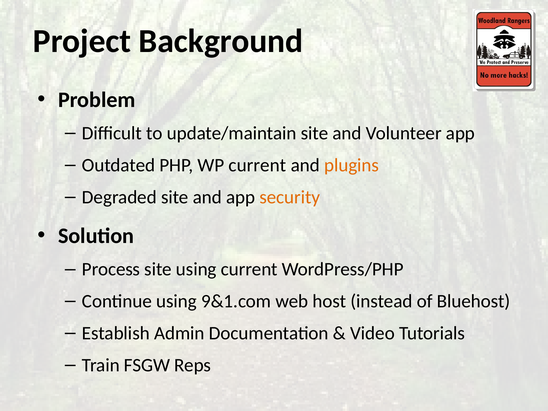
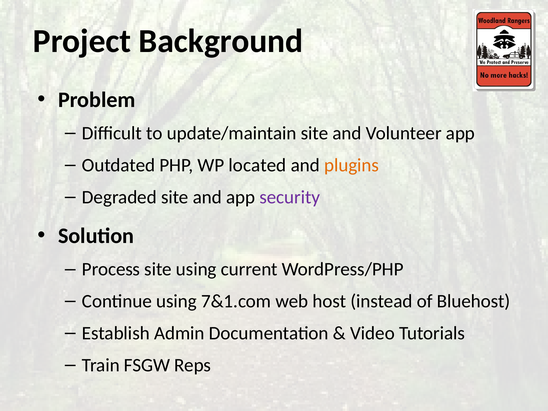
WP current: current -> located
security colour: orange -> purple
9&1.com: 9&1.com -> 7&1.com
